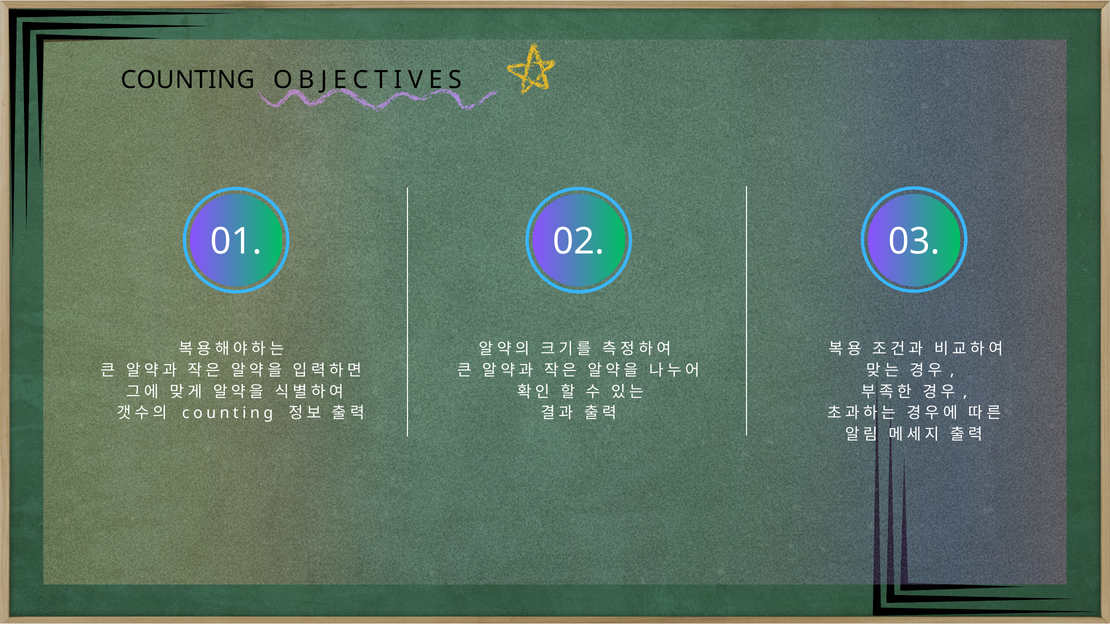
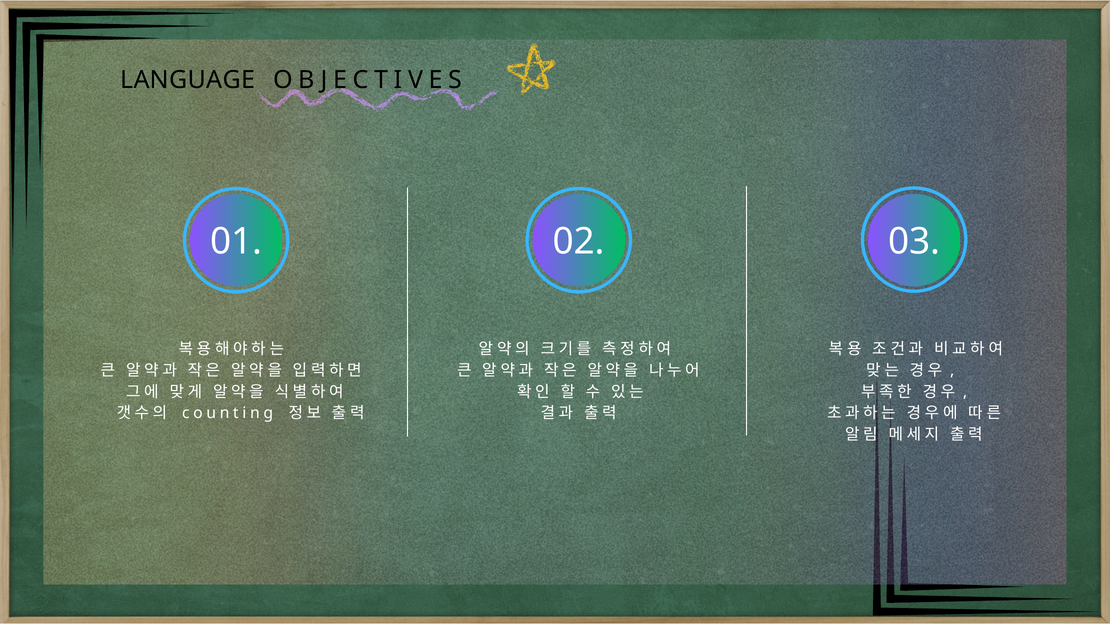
COUNTING at (188, 80): COUNTING -> LANGUAGE
